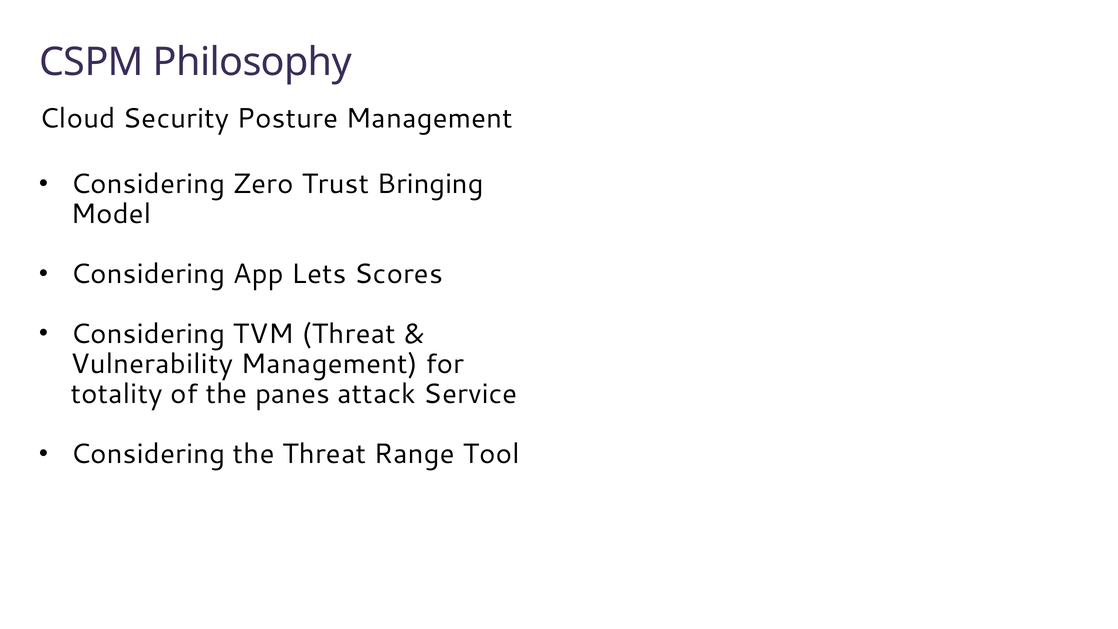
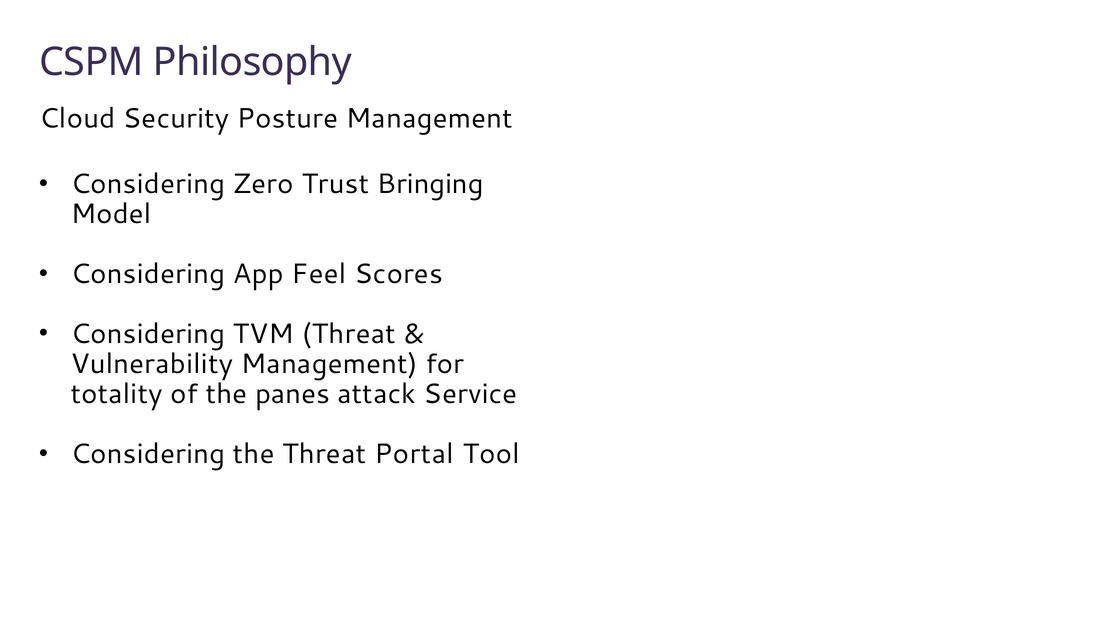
Lets: Lets -> Feel
Range: Range -> Portal
